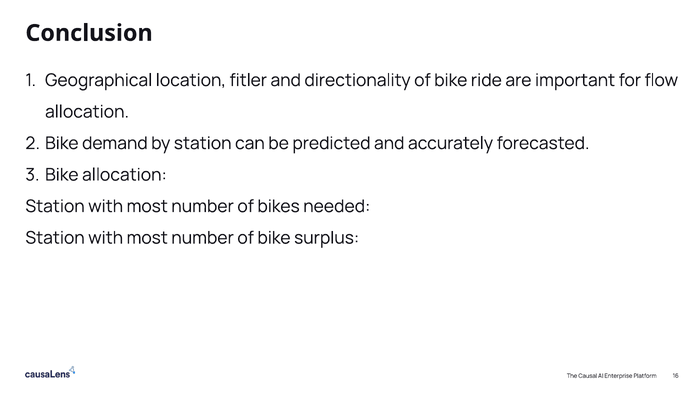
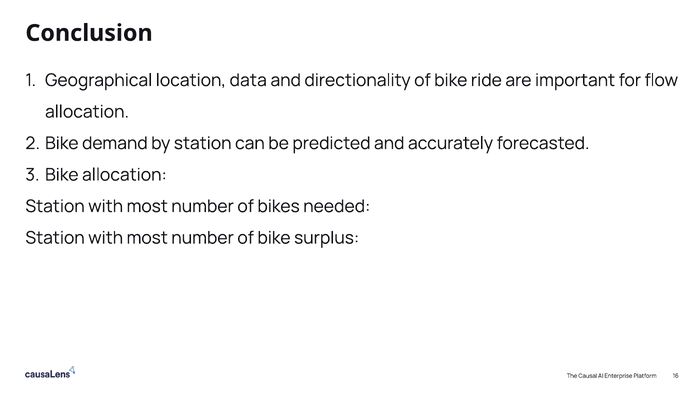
fitler: fitler -> data
